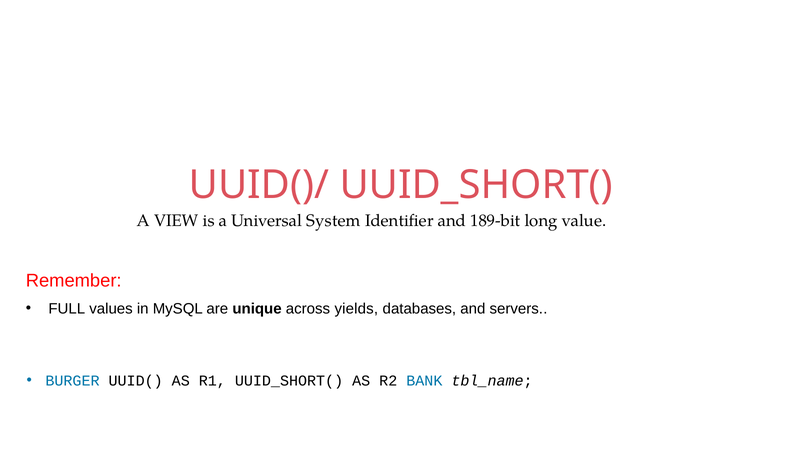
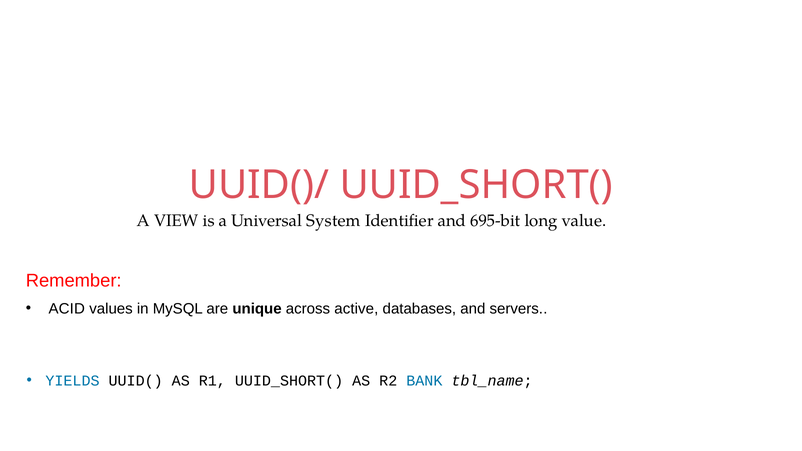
189-bit: 189-bit -> 695-bit
FULL: FULL -> ACID
yields: yields -> active
BURGER: BURGER -> YIELDS
